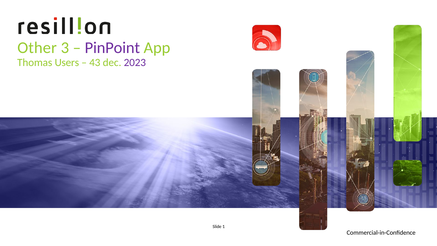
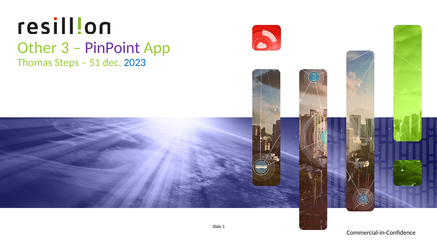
Users: Users -> Steps
43: 43 -> 51
2023 colour: purple -> blue
